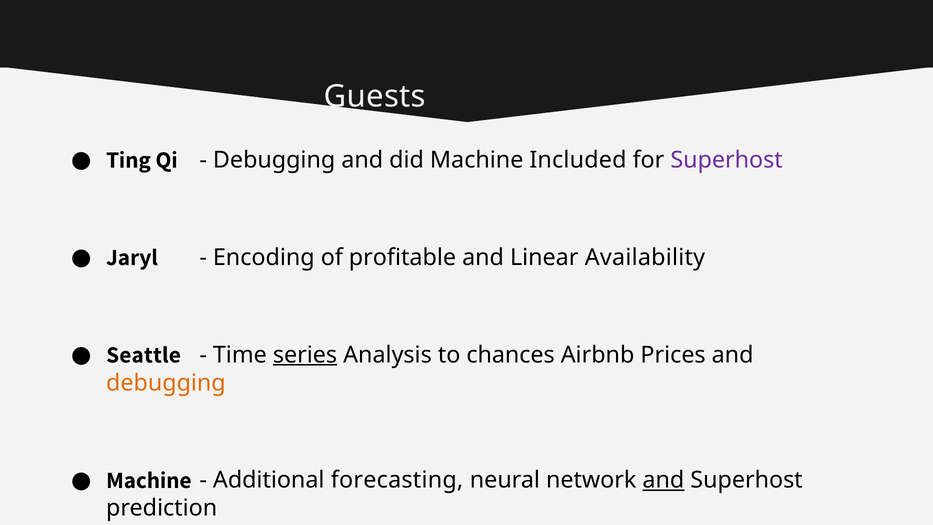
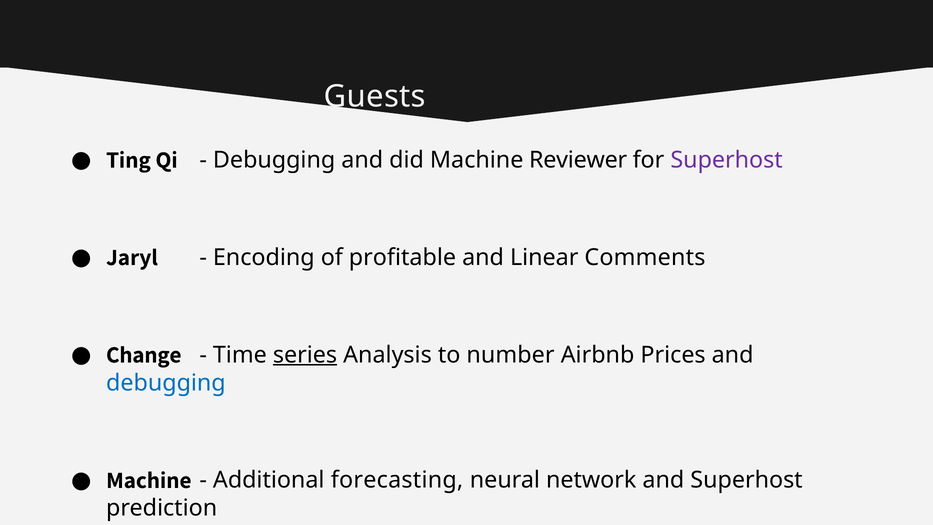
Included: Included -> Reviewer
Availability: Availability -> Comments
Seattle: Seattle -> Change
chances: chances -> number
debugging at (166, 383) colour: orange -> blue
and at (663, 480) underline: present -> none
